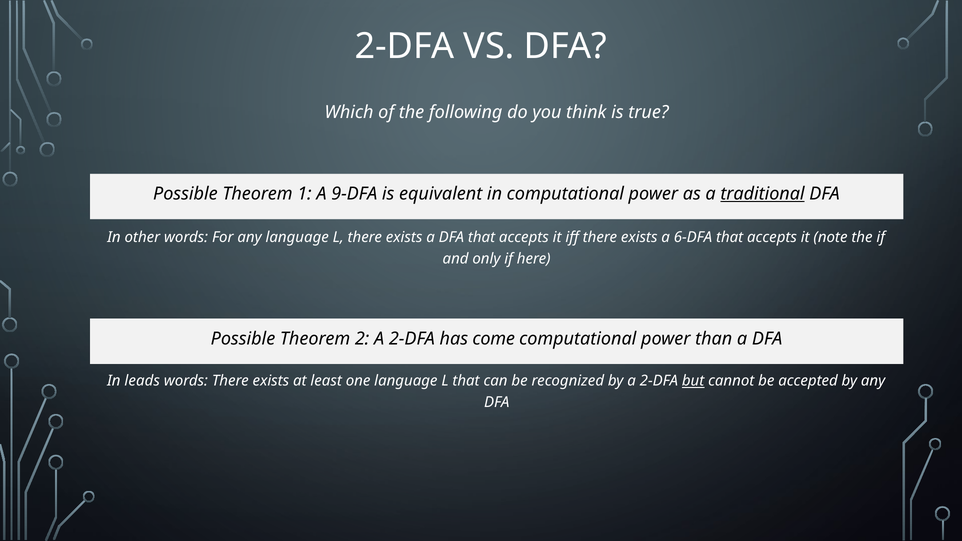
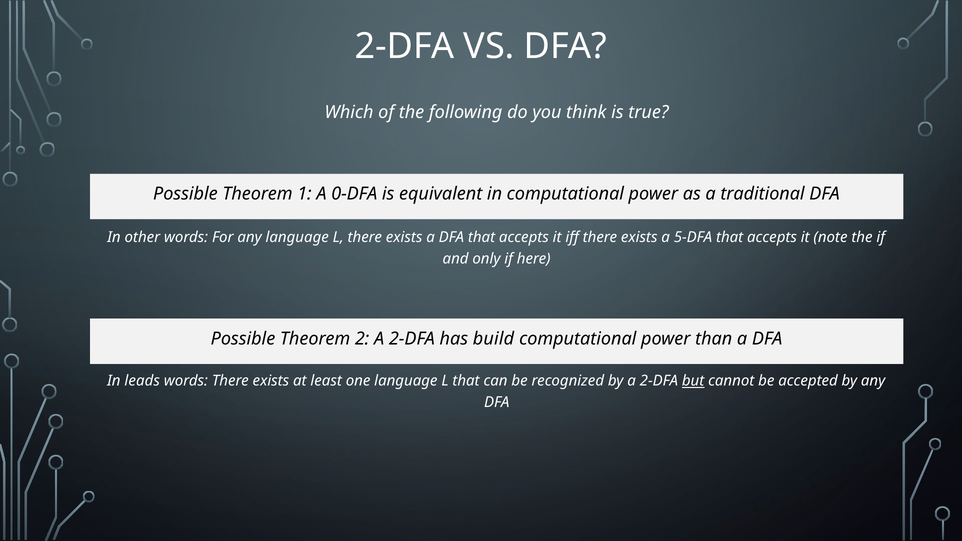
9-DFA: 9-DFA -> 0-DFA
traditional underline: present -> none
6-DFA: 6-DFA -> 5-DFA
come: come -> build
